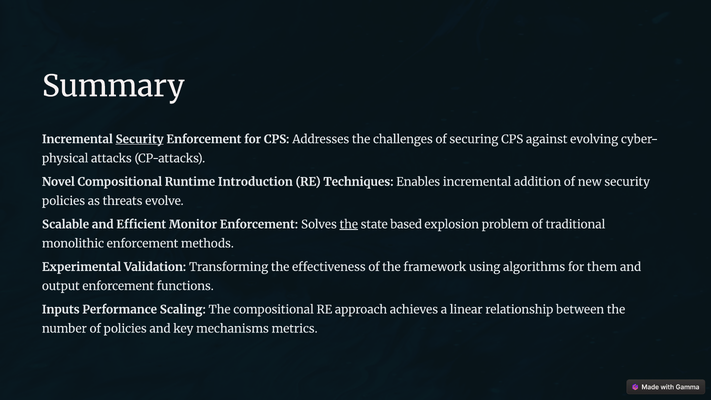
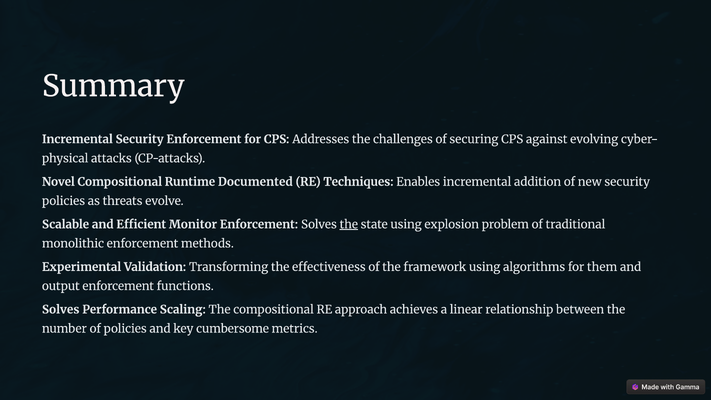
Security at (140, 139) underline: present -> none
Introduction: Introduction -> Documented
state based: based -> using
Inputs at (61, 310): Inputs -> Solves
mechanisms: mechanisms -> cumbersome
